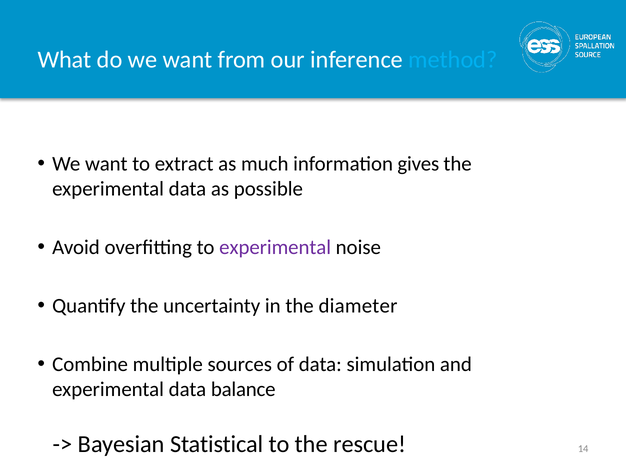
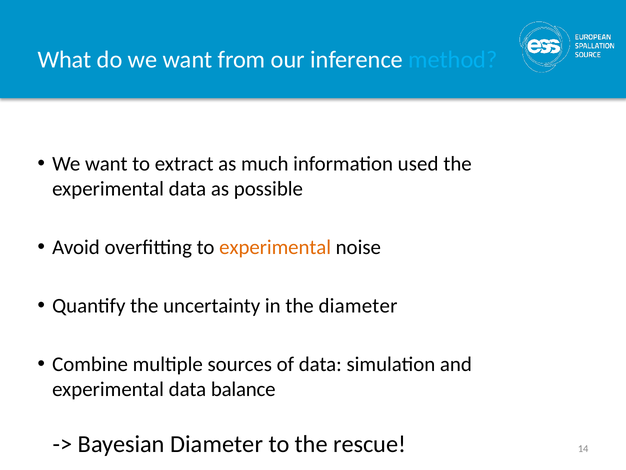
gives: gives -> used
experimental at (275, 247) colour: purple -> orange
Bayesian Statistical: Statistical -> Diameter
